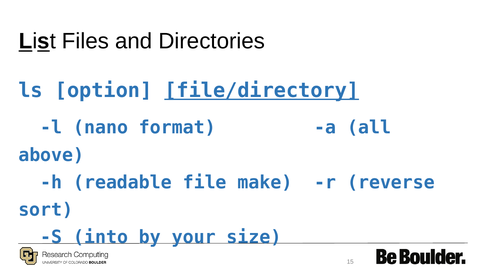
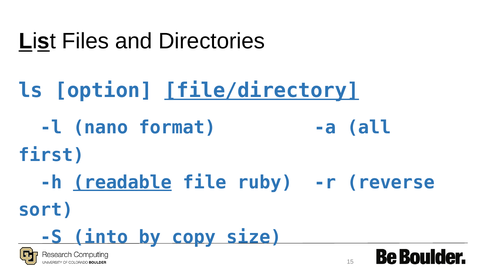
above: above -> first
readable underline: none -> present
make: make -> ruby
your: your -> copy
